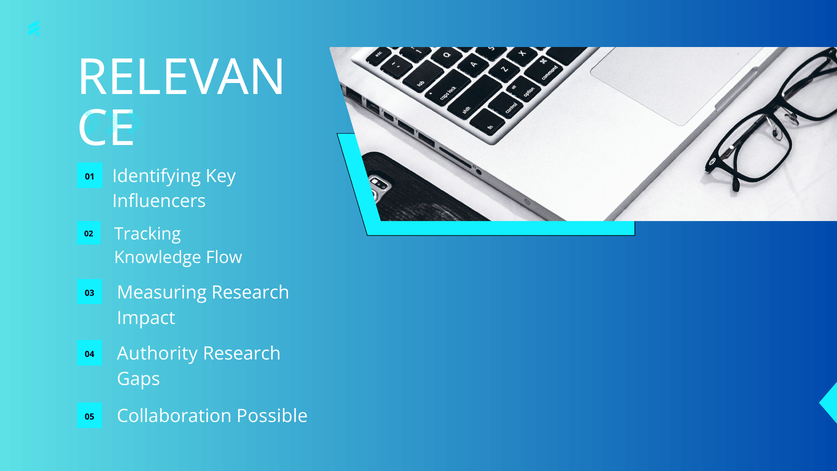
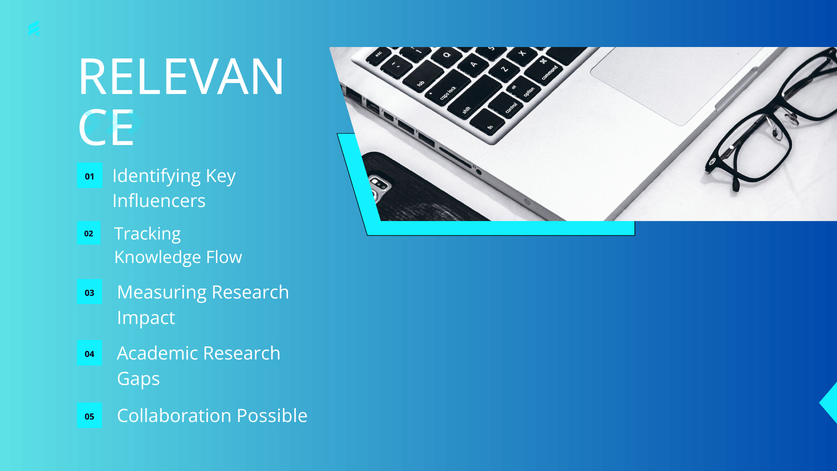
Authority: Authority -> Academic
